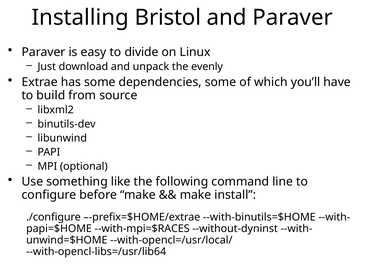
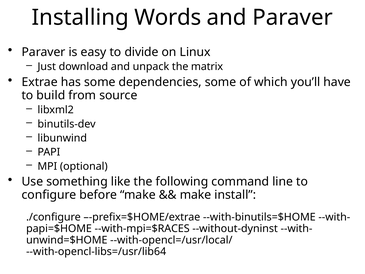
Bristol: Bristol -> Words
evenly: evenly -> matrix
